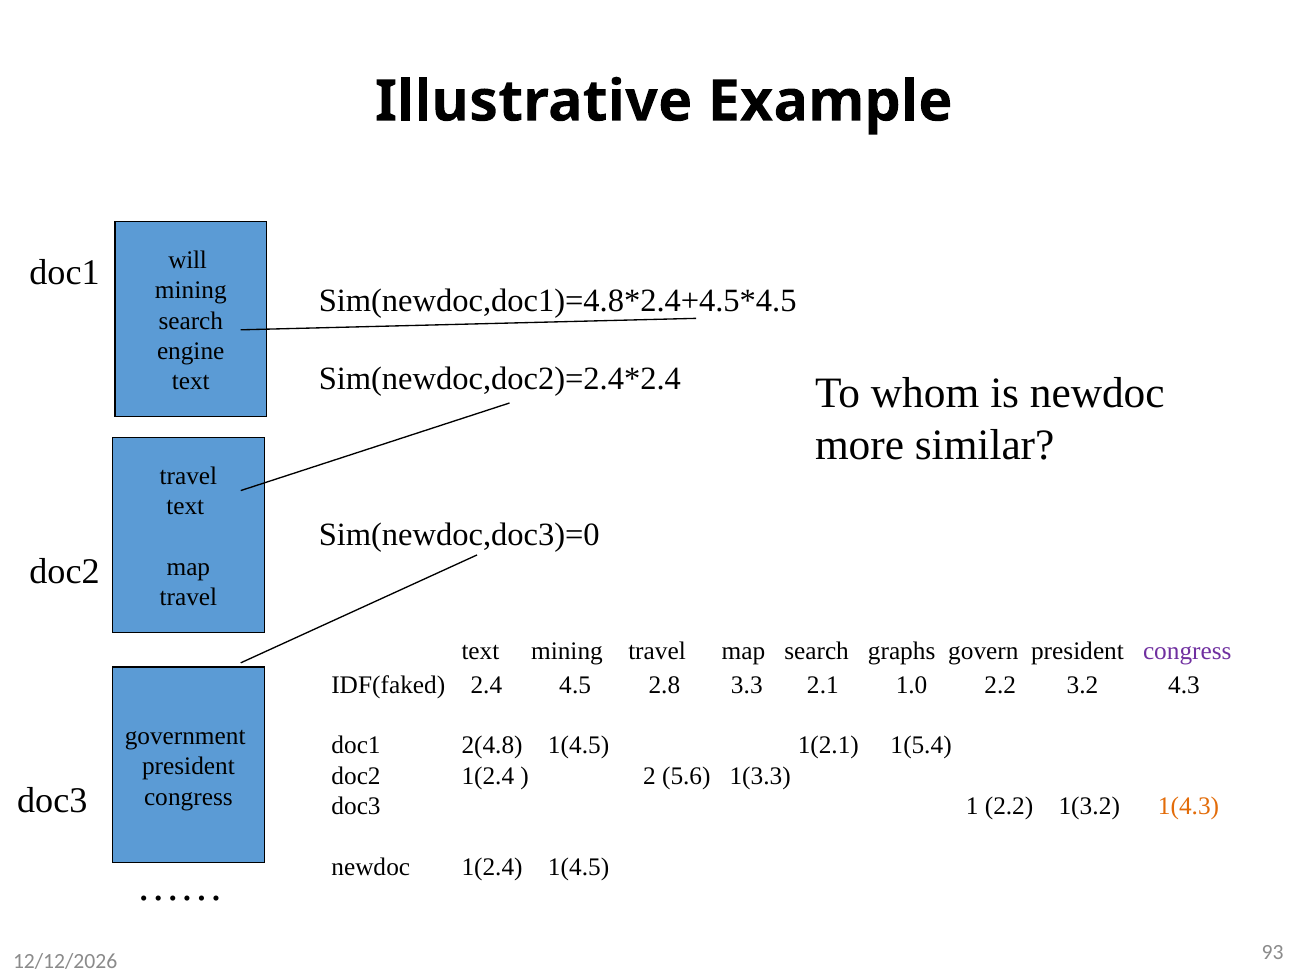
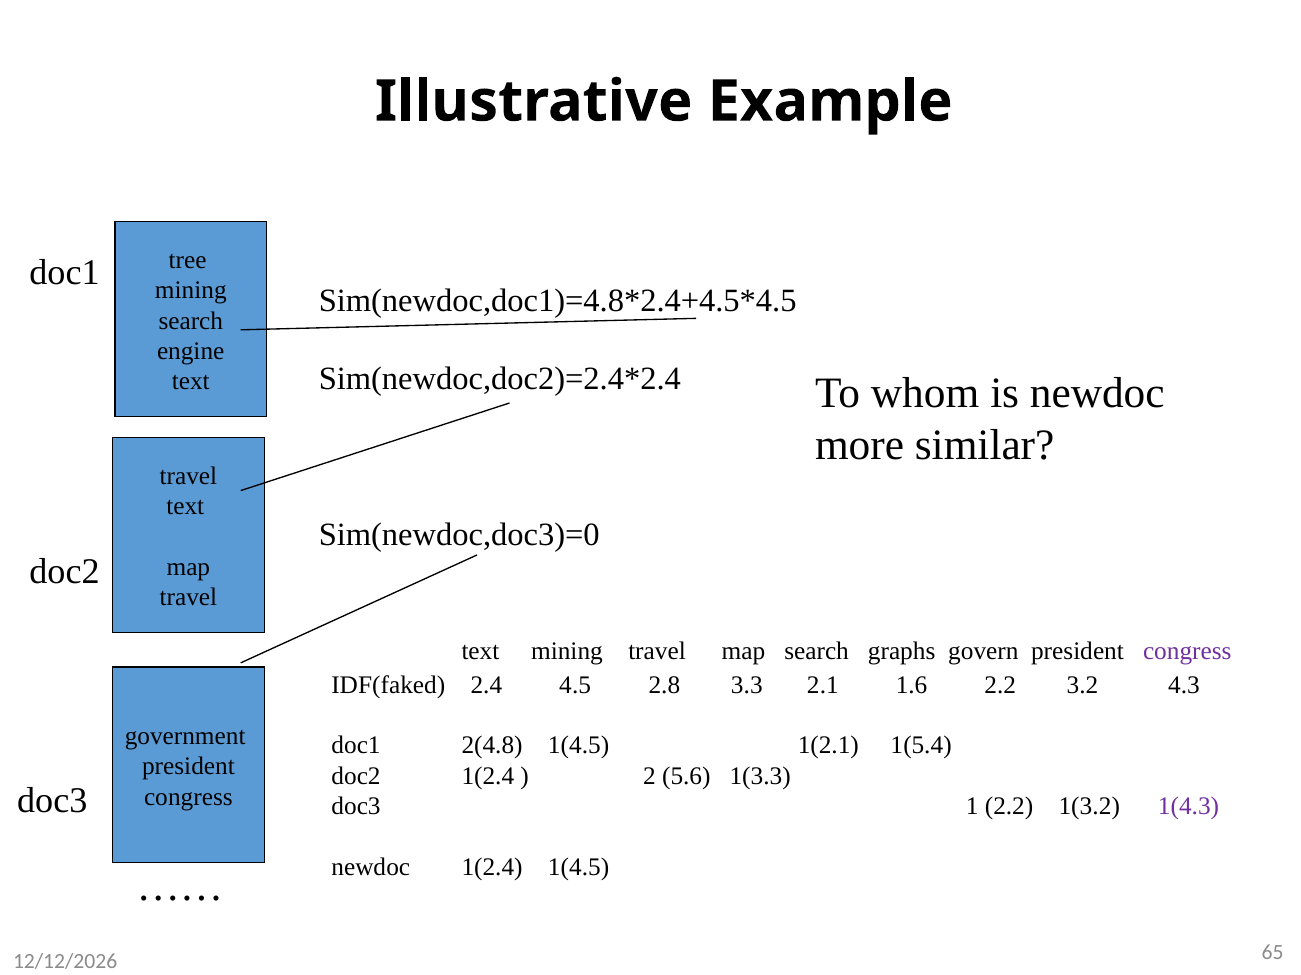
will: will -> tree
1.0: 1.0 -> 1.6
1(4.3 colour: orange -> purple
93: 93 -> 65
